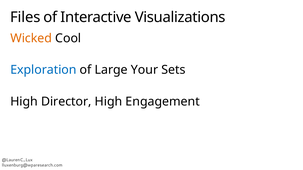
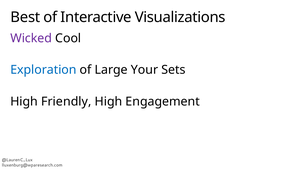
Files: Files -> Best
Wicked colour: orange -> purple
Director: Director -> Friendly
